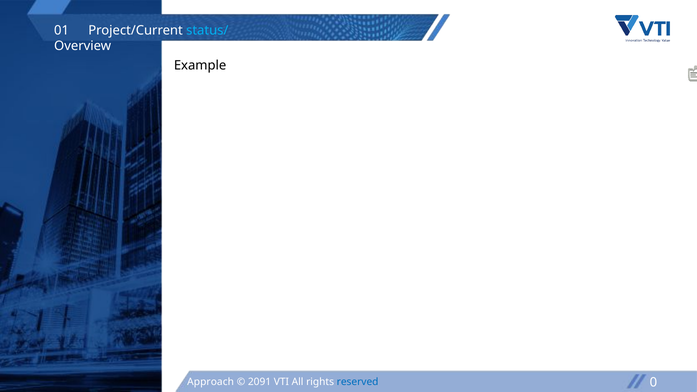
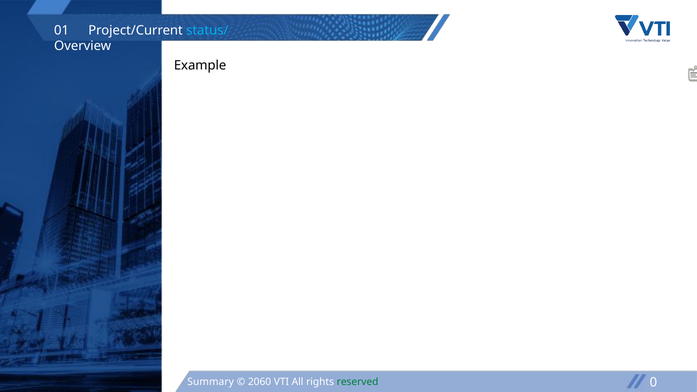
Approach: Approach -> Summary
2091: 2091 -> 2060
reserved colour: blue -> green
